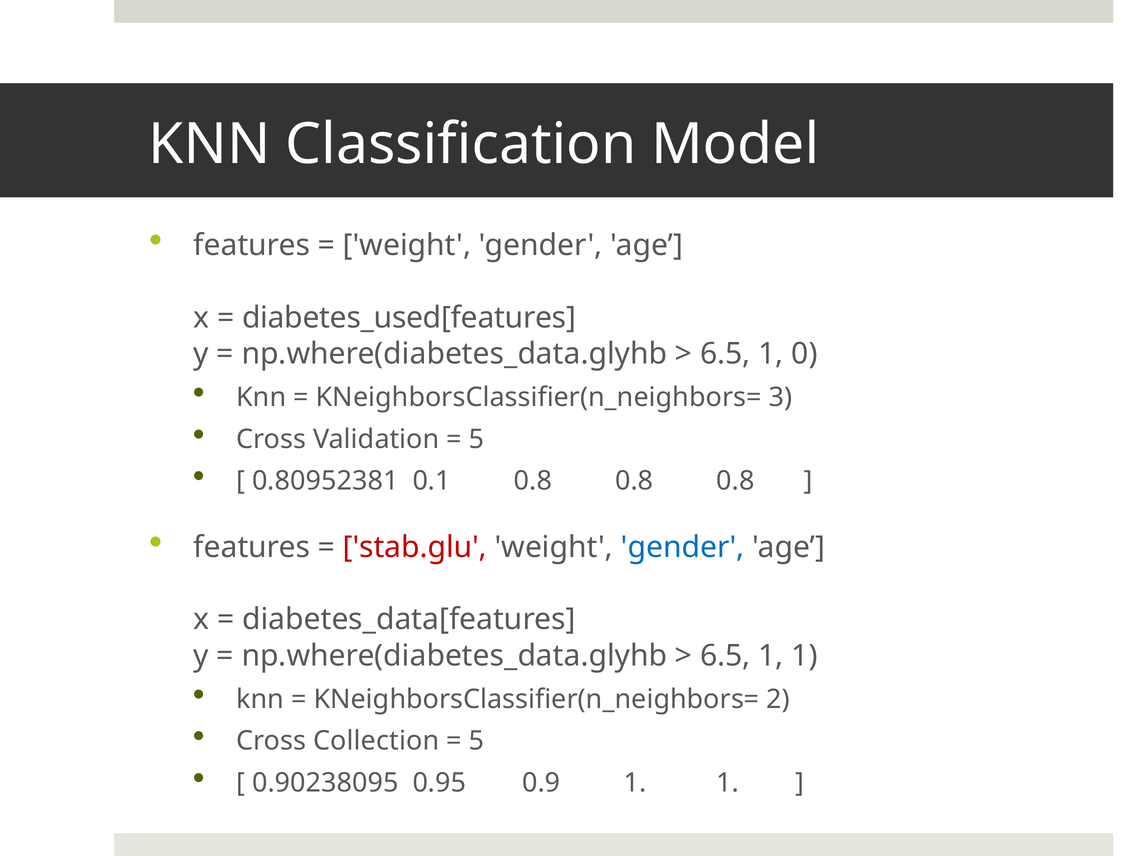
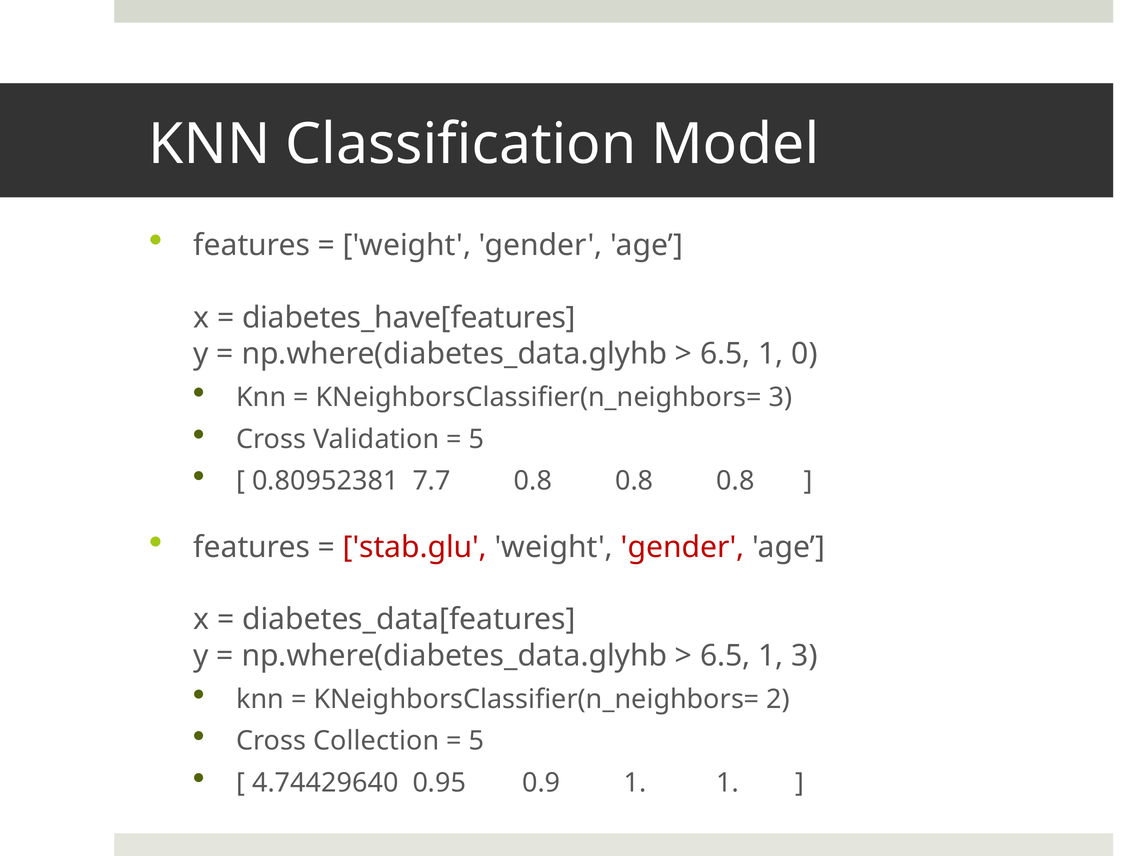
diabetes_used[features: diabetes_used[features -> diabetes_have[features
0.1: 0.1 -> 7.7
gender at (683, 548) colour: blue -> red
6.5 1 1: 1 -> 3
0.90238095: 0.90238095 -> 4.74429640
